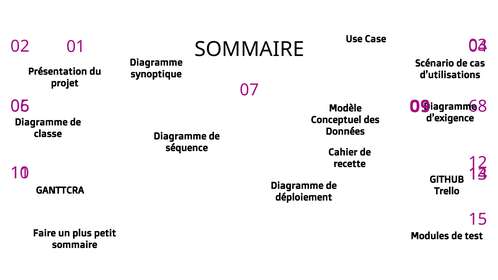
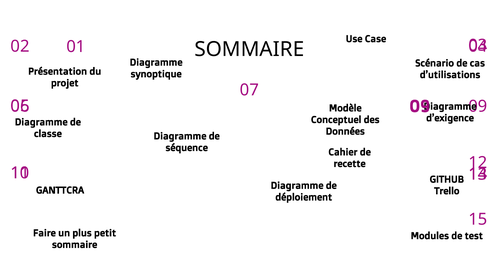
68 at (478, 106): 68 -> 09
